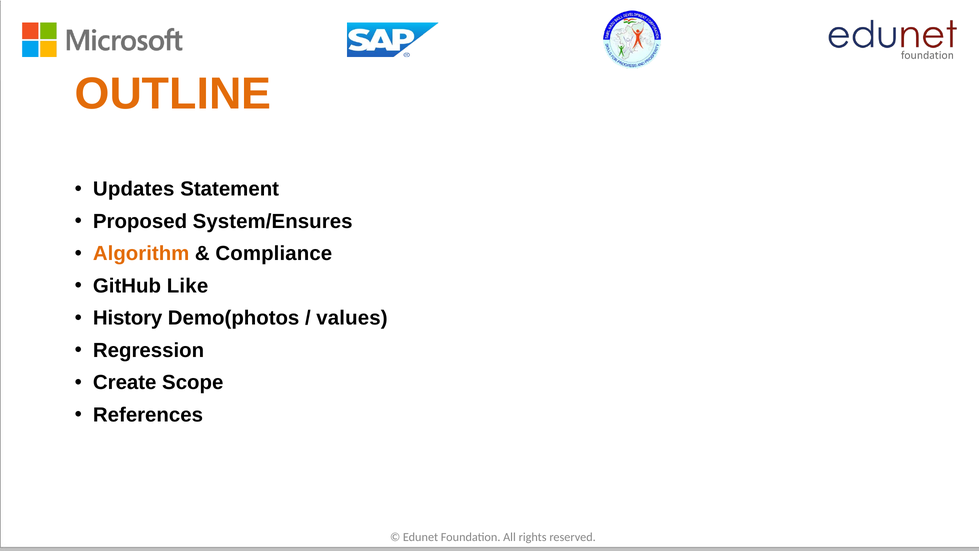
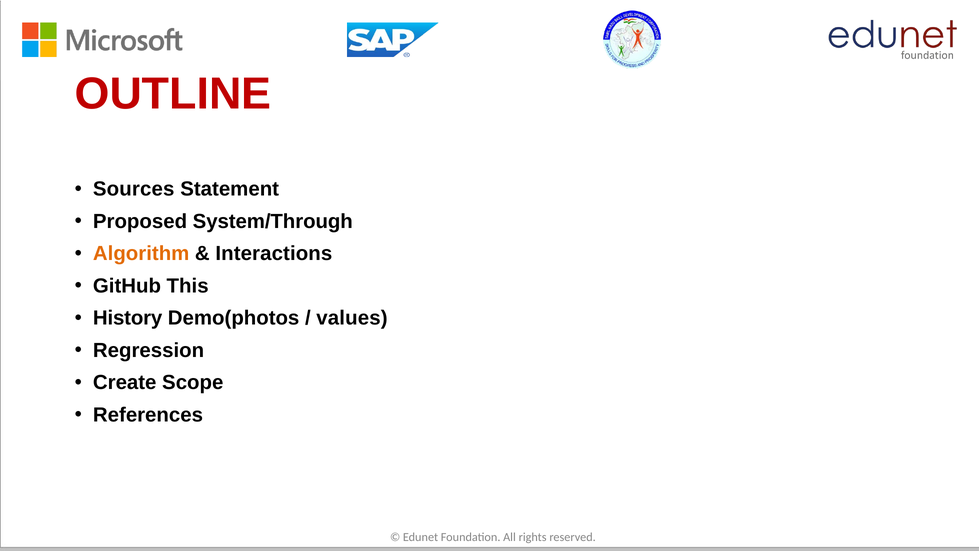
OUTLINE colour: orange -> red
Updates: Updates -> Sources
System/Ensures: System/Ensures -> System/Through
Compliance: Compliance -> Interactions
Like: Like -> This
